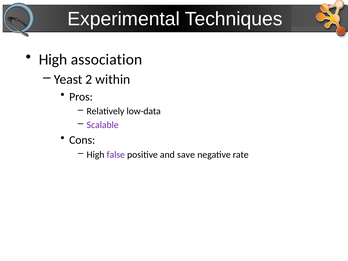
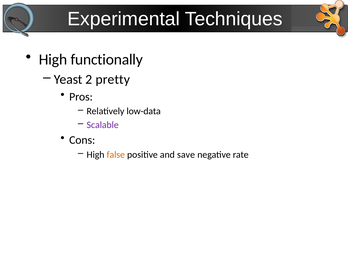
association: association -> functionally
within: within -> pretty
false colour: purple -> orange
